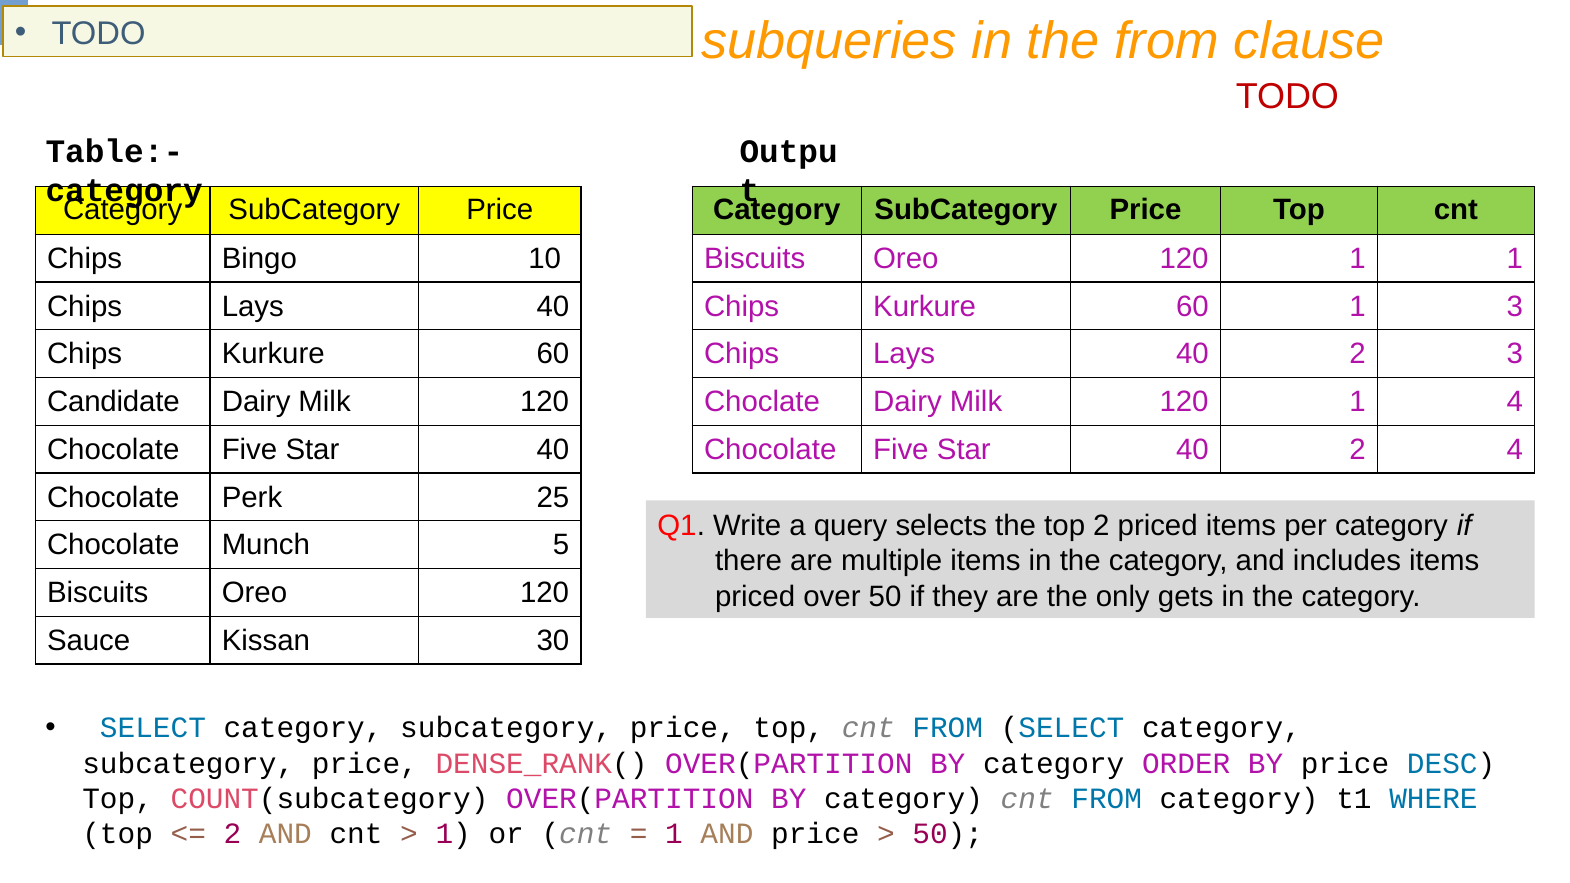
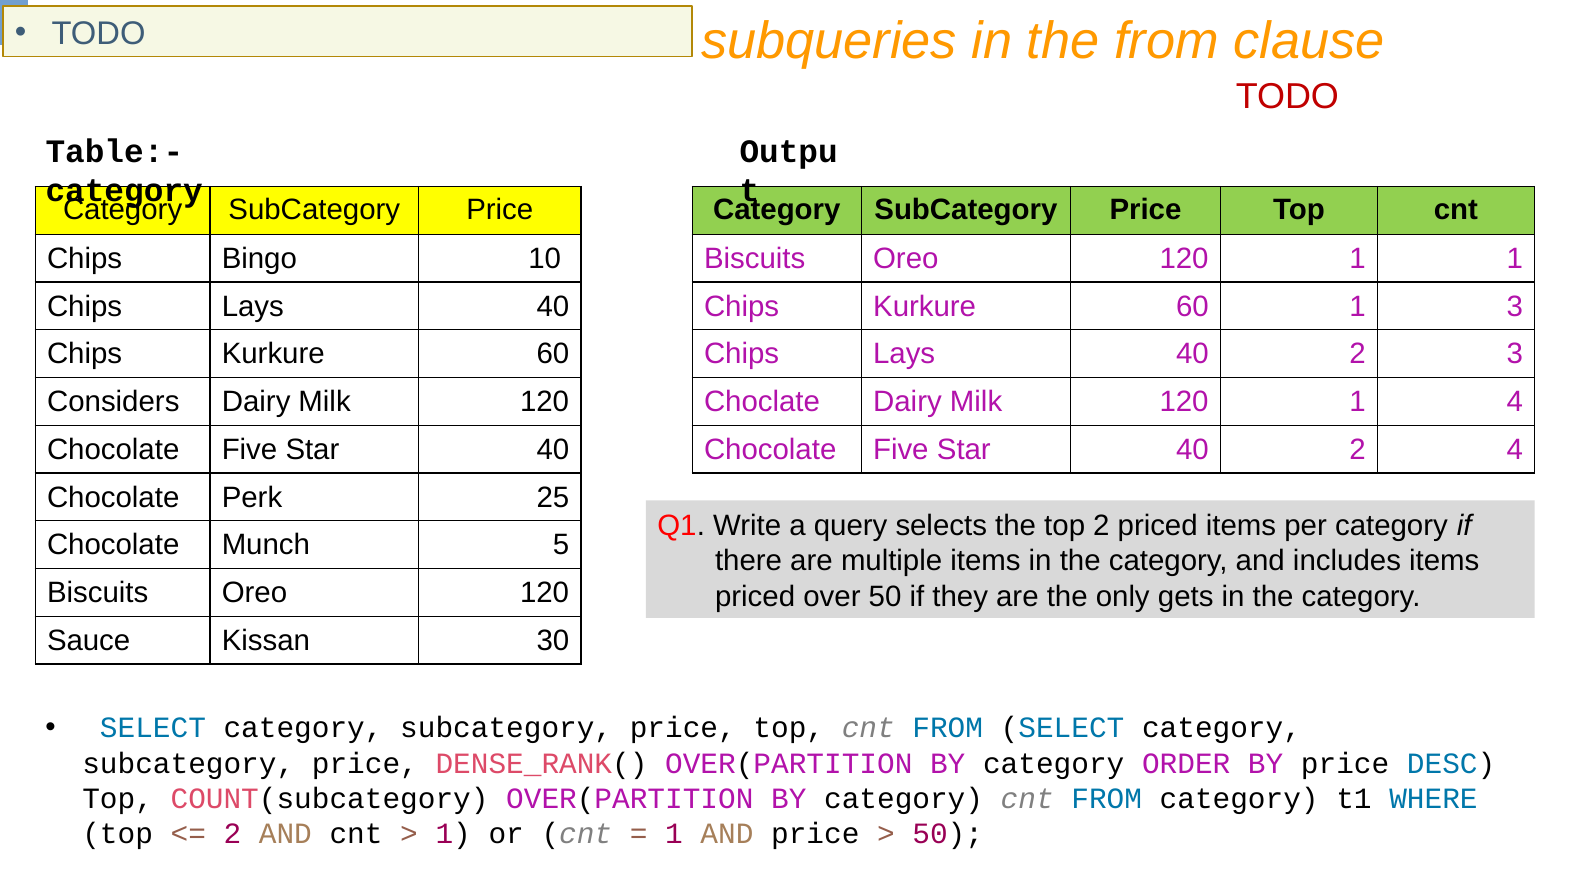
Candidate: Candidate -> Considers
